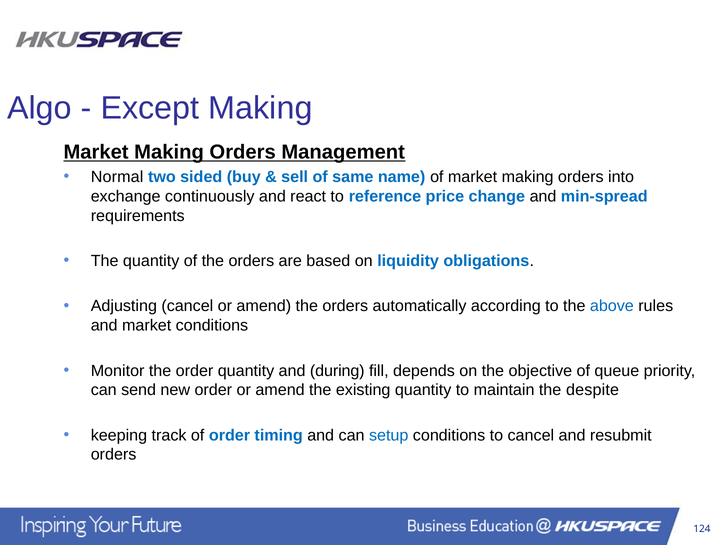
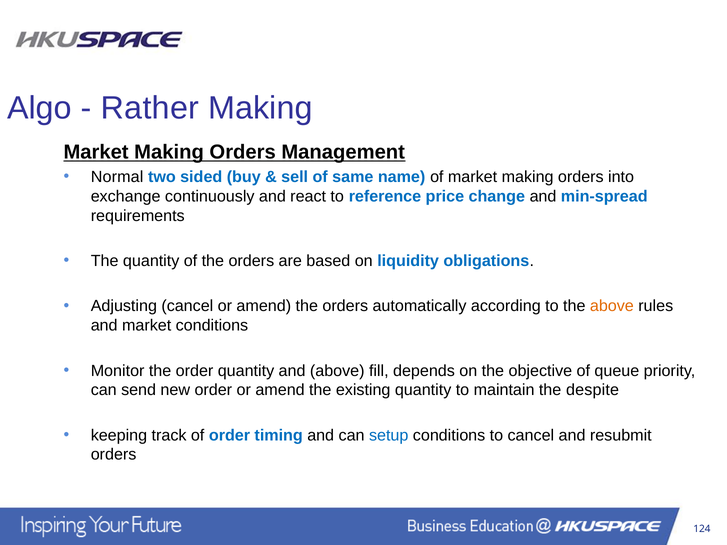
Except: Except -> Rather
above at (612, 306) colour: blue -> orange
and during: during -> above
